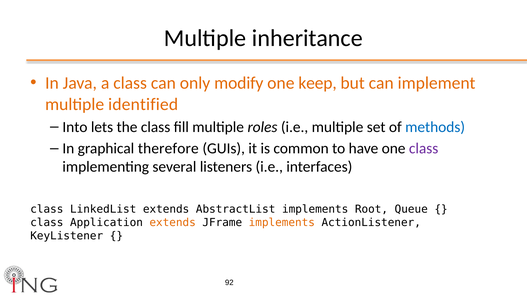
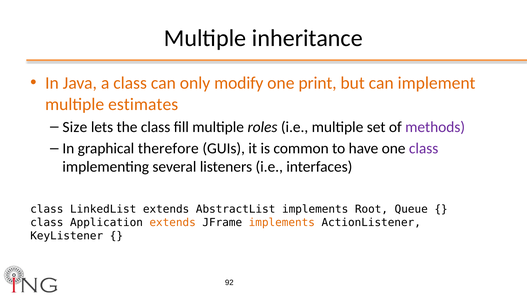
keep: keep -> print
identified: identified -> estimates
Into: Into -> Size
methods colour: blue -> purple
